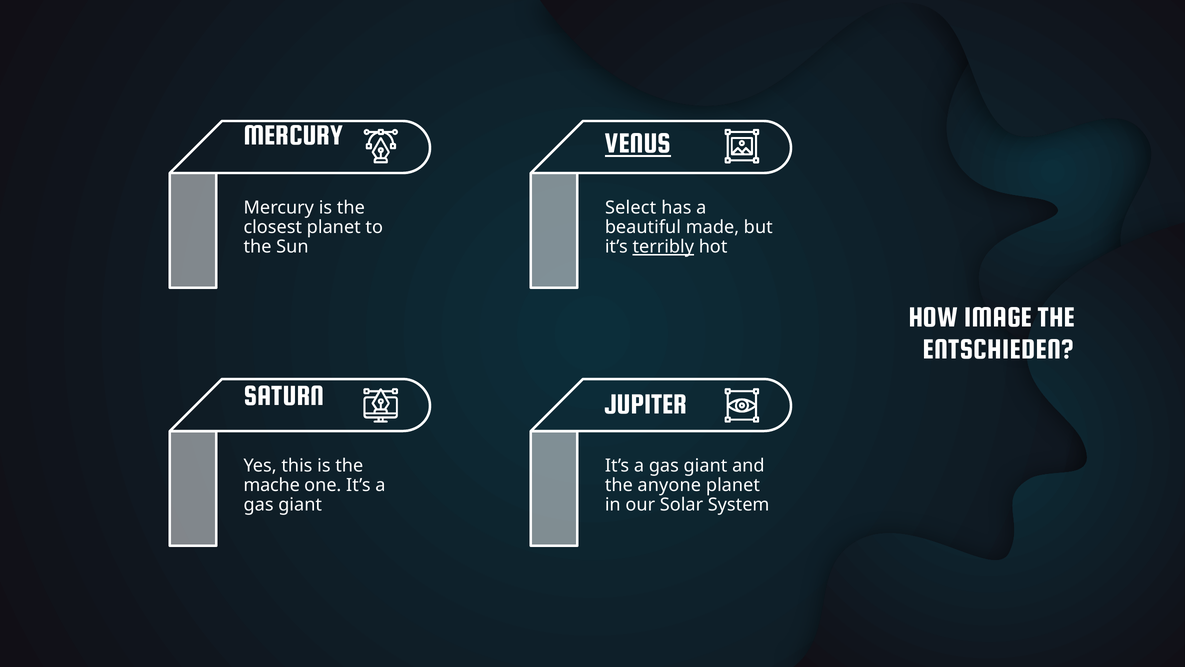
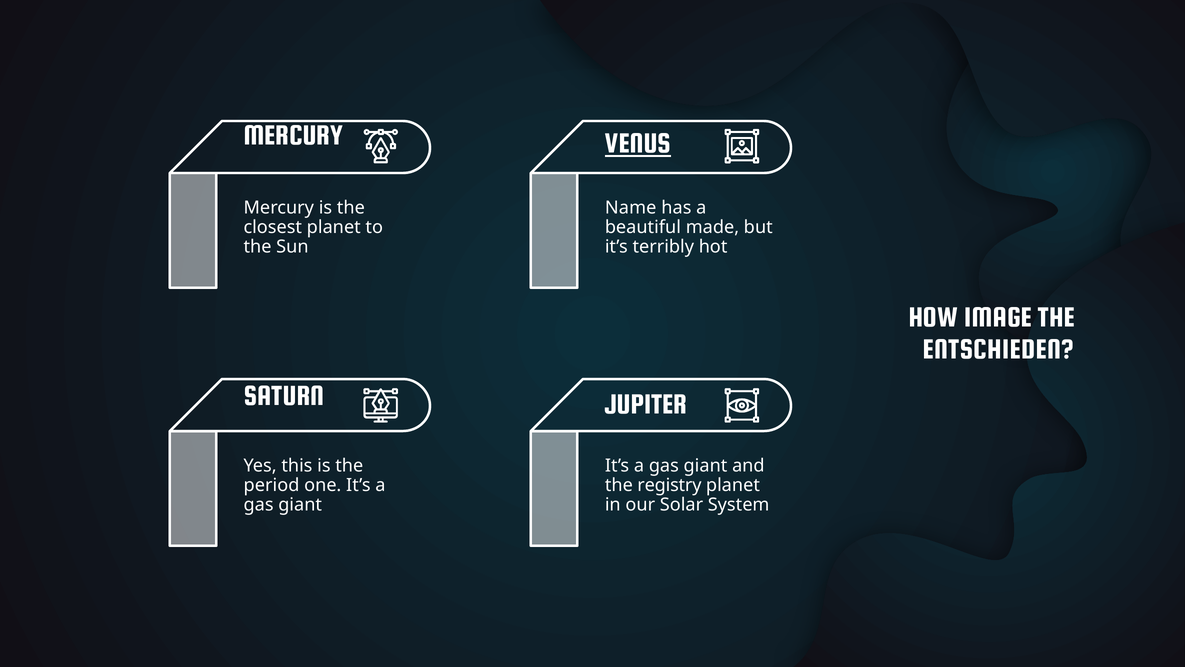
Select: Select -> Name
terribly underline: present -> none
mache: mache -> period
anyone: anyone -> registry
